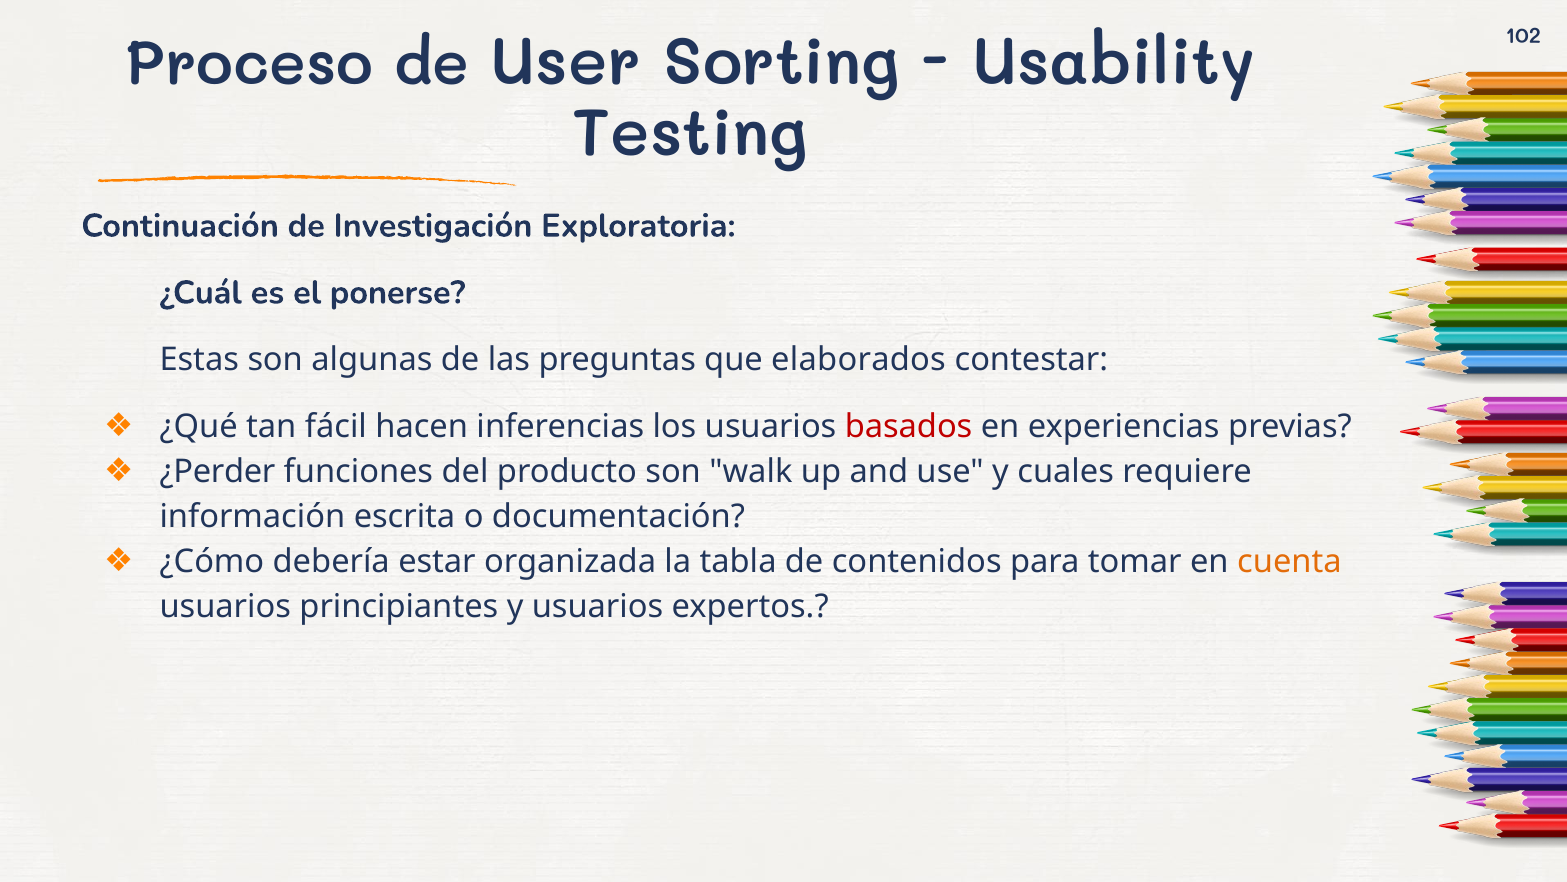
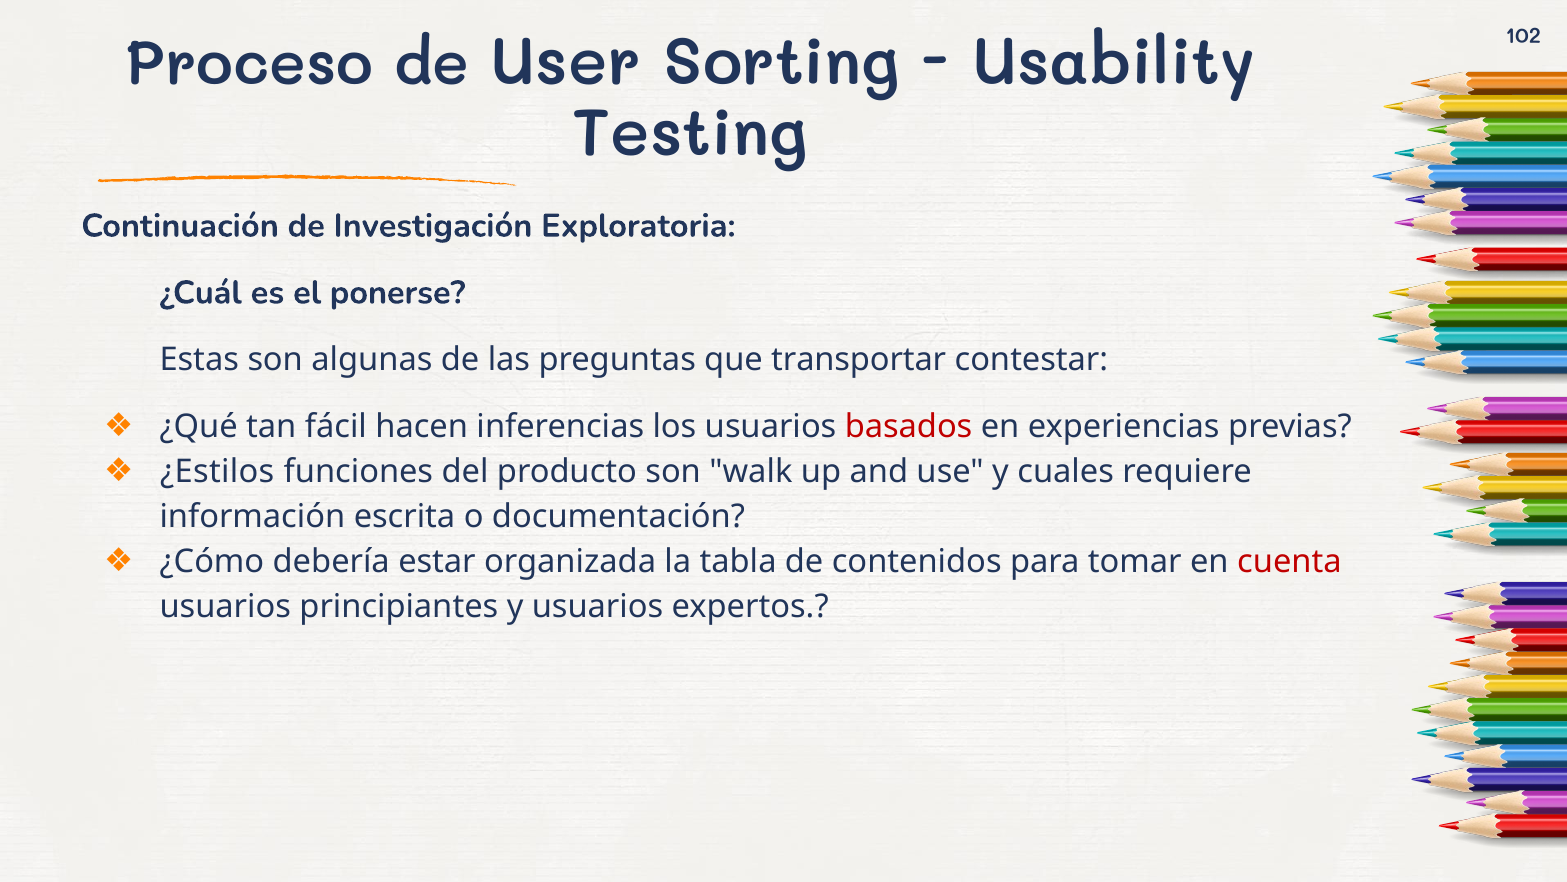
elaborados: elaborados -> transportar
¿Perder: ¿Perder -> ¿Estilos
cuenta colour: orange -> red
